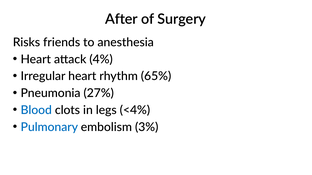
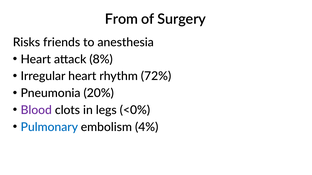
After: After -> From
4%: 4% -> 8%
65%: 65% -> 72%
27%: 27% -> 20%
Blood colour: blue -> purple
<4%: <4% -> <0%
3%: 3% -> 4%
